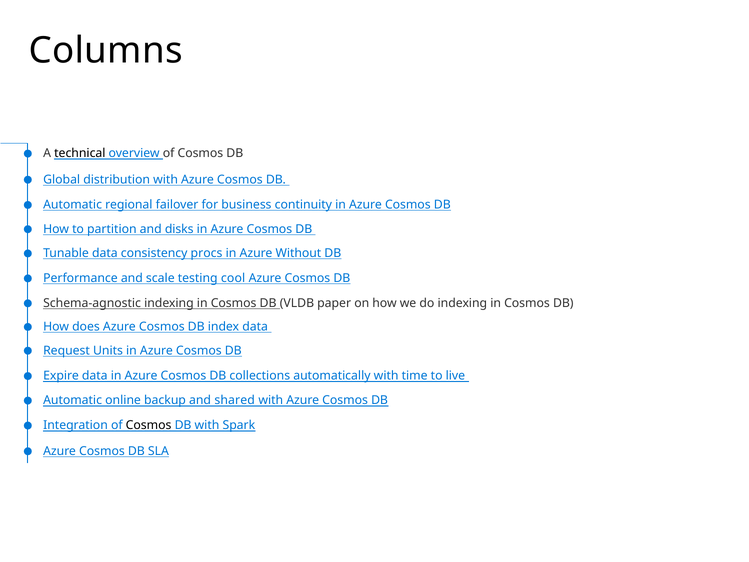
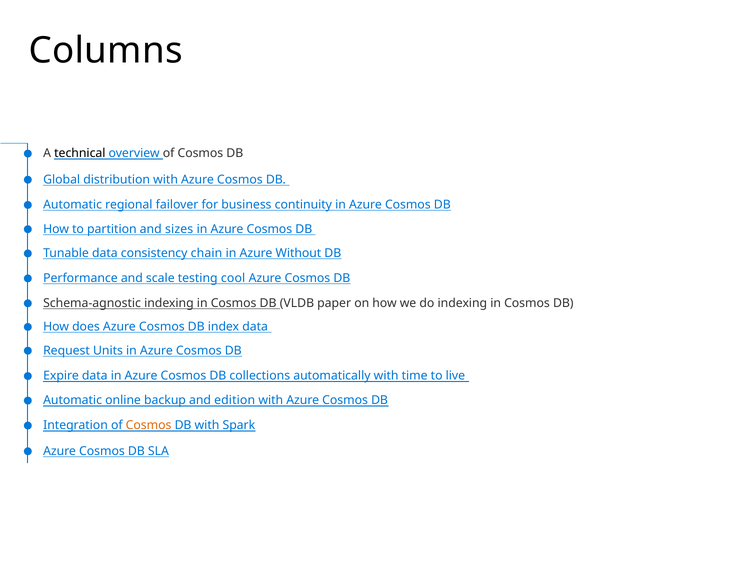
disks: disks -> sizes
procs: procs -> chain
shared: shared -> edition
Cosmos at (149, 425) colour: black -> orange
